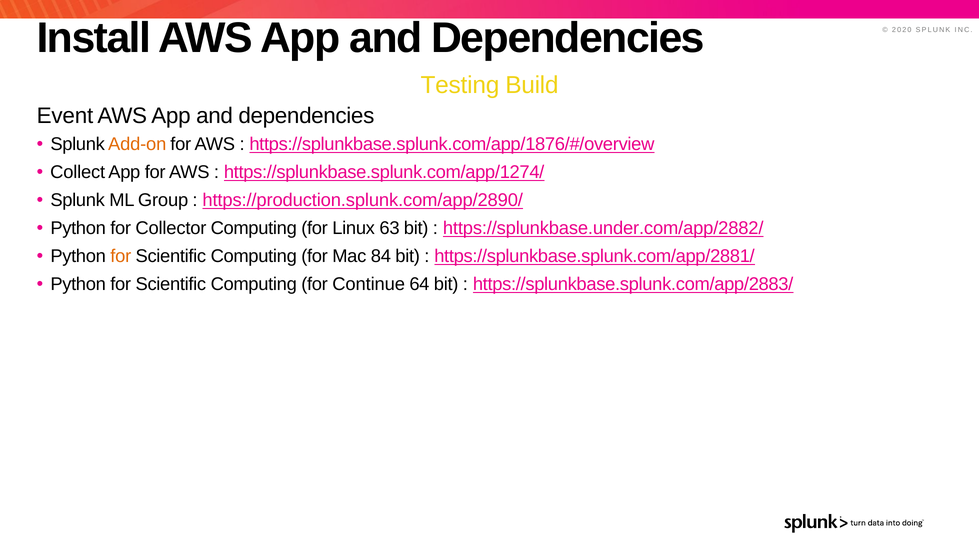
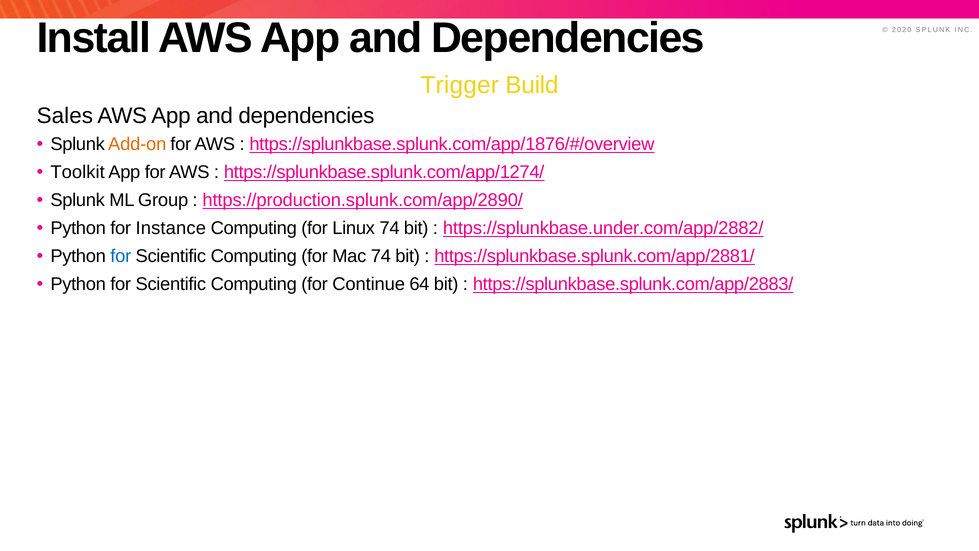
Testing: Testing -> Trigger
Event: Event -> Sales
Collect: Collect -> Toolkit
Collector: Collector -> Instance
Linux 63: 63 -> 74
for at (121, 256) colour: orange -> blue
Mac 84: 84 -> 74
